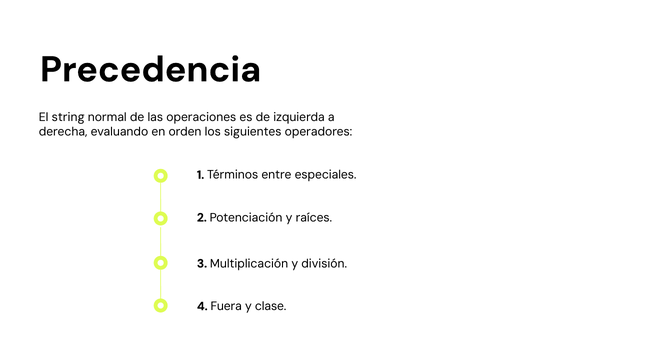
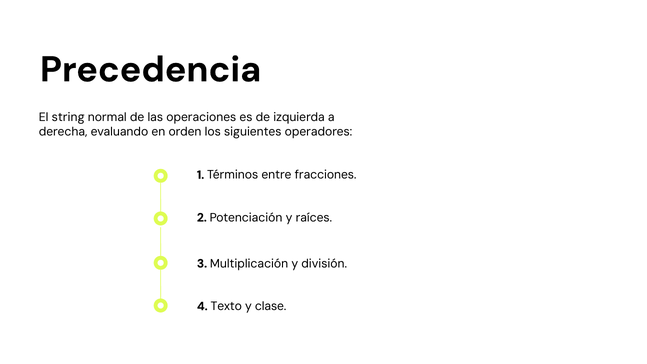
especiales: especiales -> fracciones
Fuera: Fuera -> Texto
